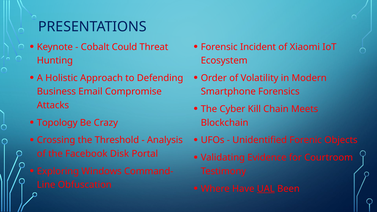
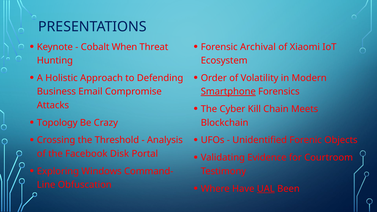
Could: Could -> When
Incident: Incident -> Archival
Smartphone underline: none -> present
